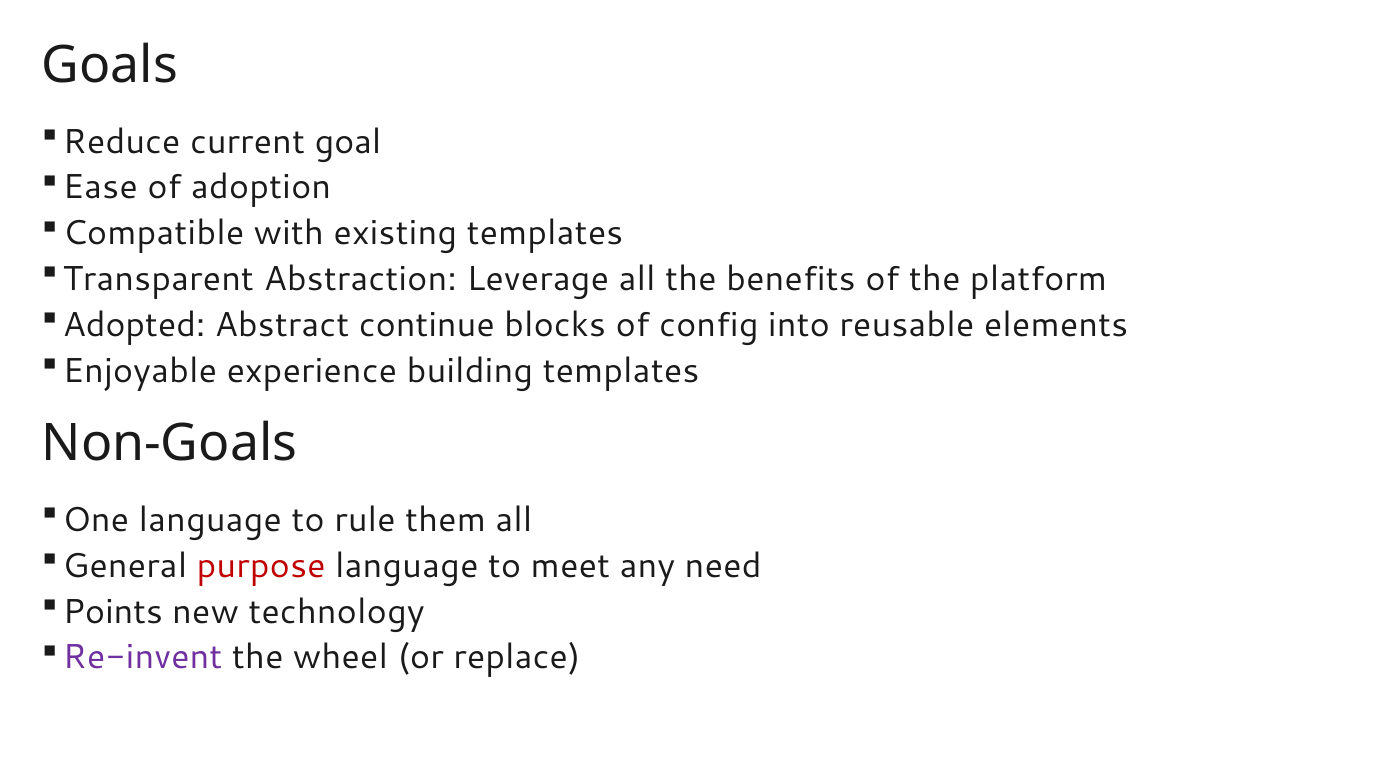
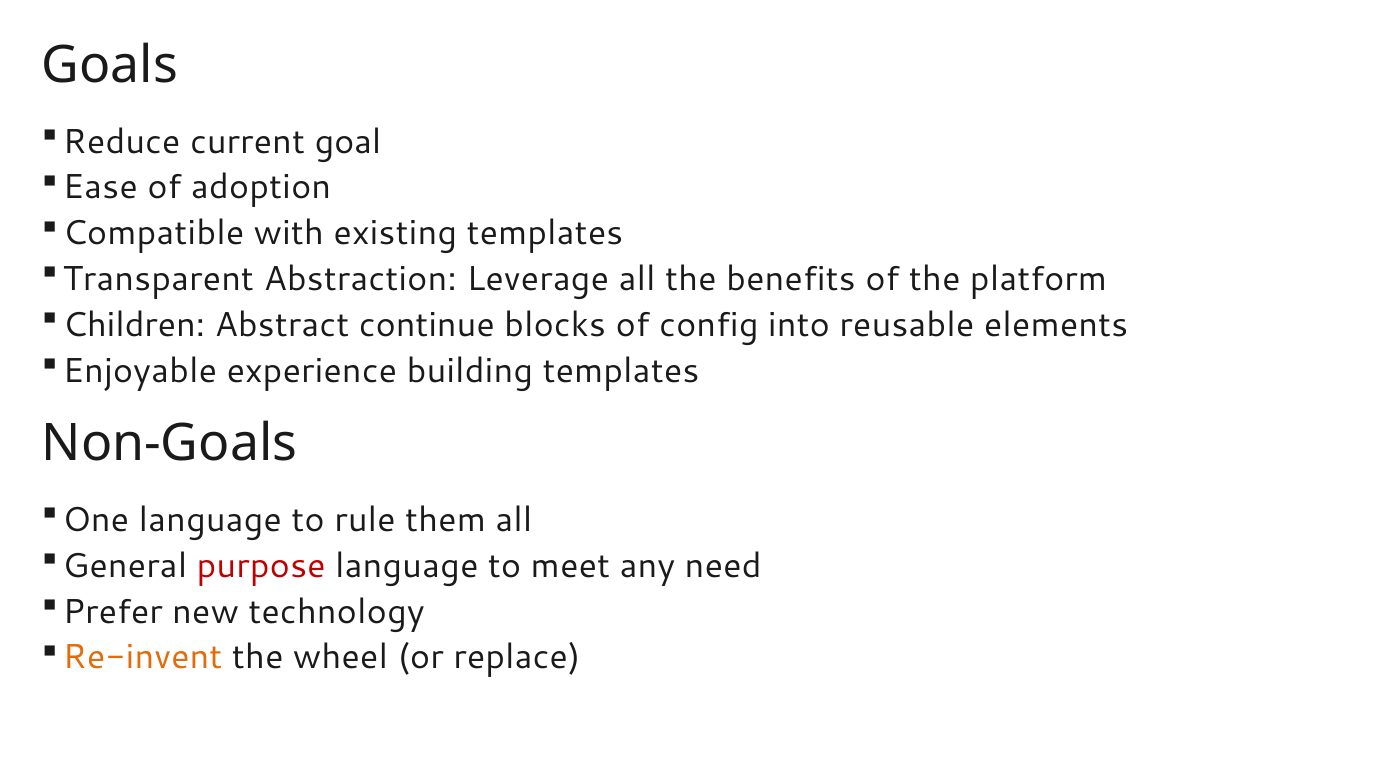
Adopted: Adopted -> Children
Points: Points -> Prefer
Re-invent colour: purple -> orange
